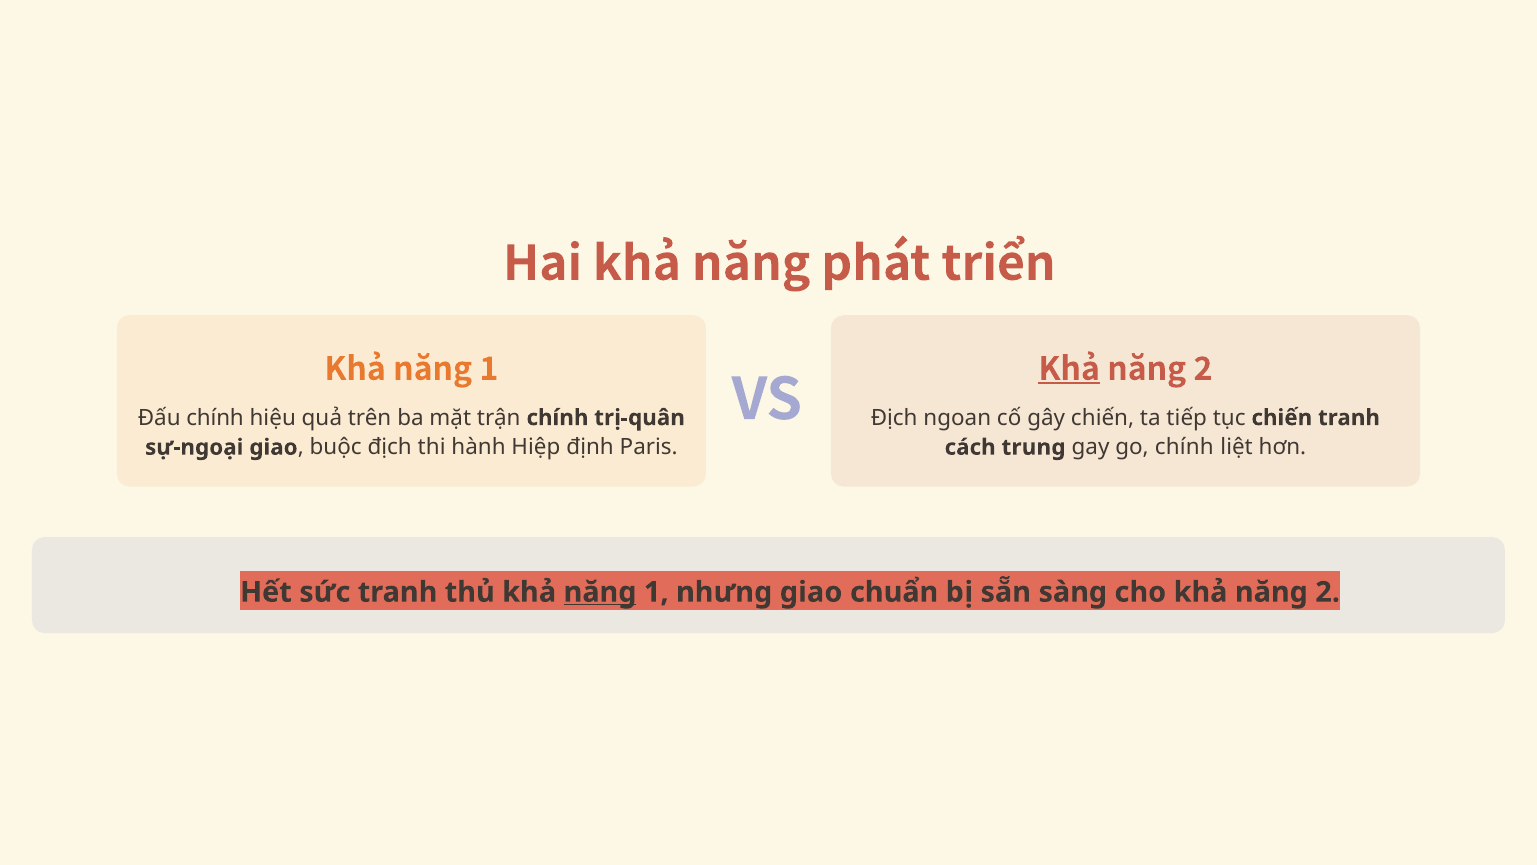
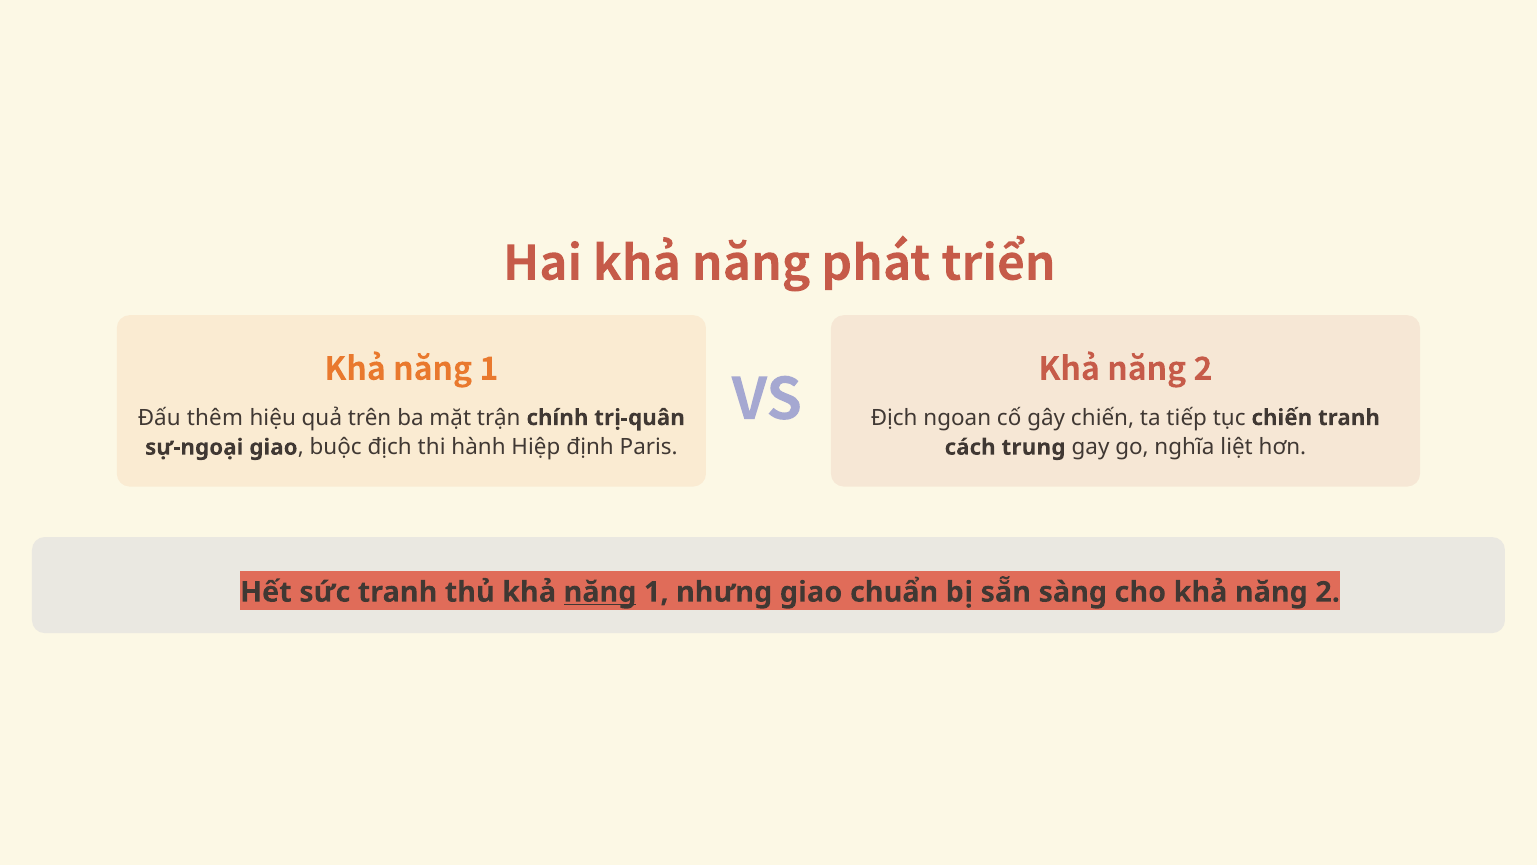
Khả at (1069, 369) underline: present -> none
Đấu chính: chính -> thêm
go chính: chính -> nghĩa
